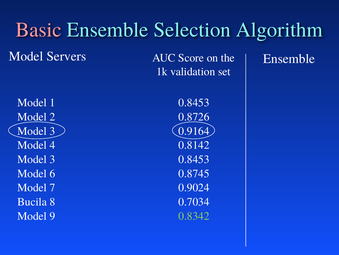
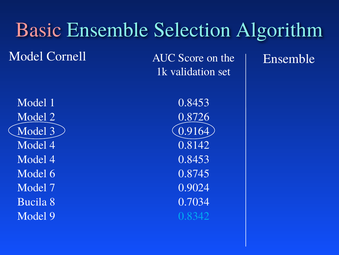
Servers: Servers -> Cornell
3 at (52, 159): 3 -> 4
0.8342 colour: light green -> light blue
